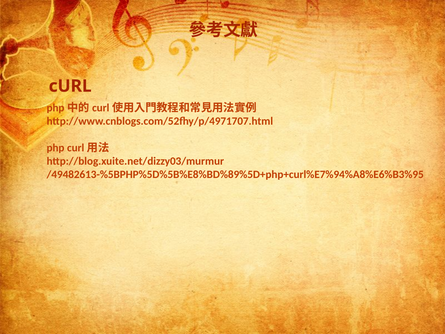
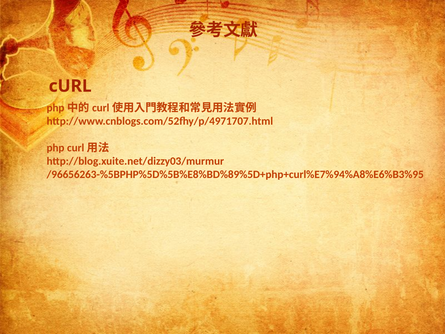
/49482613-%5BPHP%5D%5B%E8%BD%89%5D+php+curl%E7%94%A8%E6%B3%95: /49482613-%5BPHP%5D%5B%E8%BD%89%5D+php+curl%E7%94%A8%E6%B3%95 -> /96656263-%5BPHP%5D%5B%E8%BD%89%5D+php+curl%E7%94%A8%E6%B3%95
